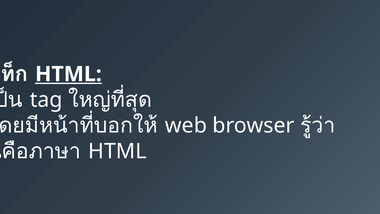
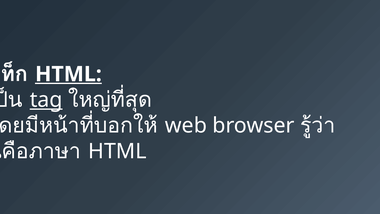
tag underline: none -> present
